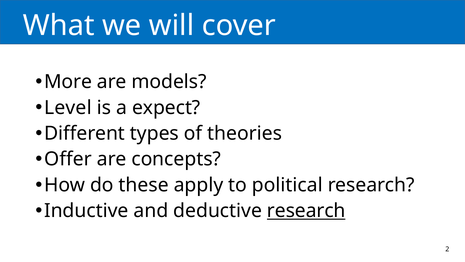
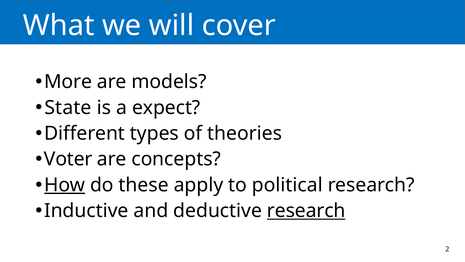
Level: Level -> State
Offer: Offer -> Voter
How underline: none -> present
